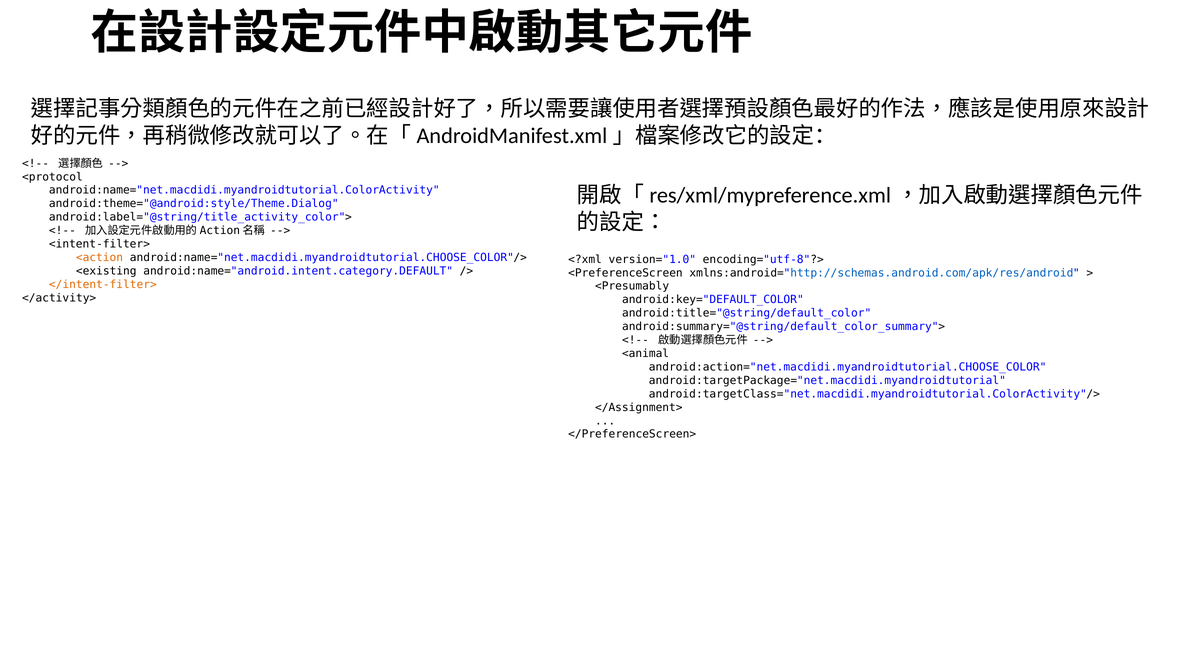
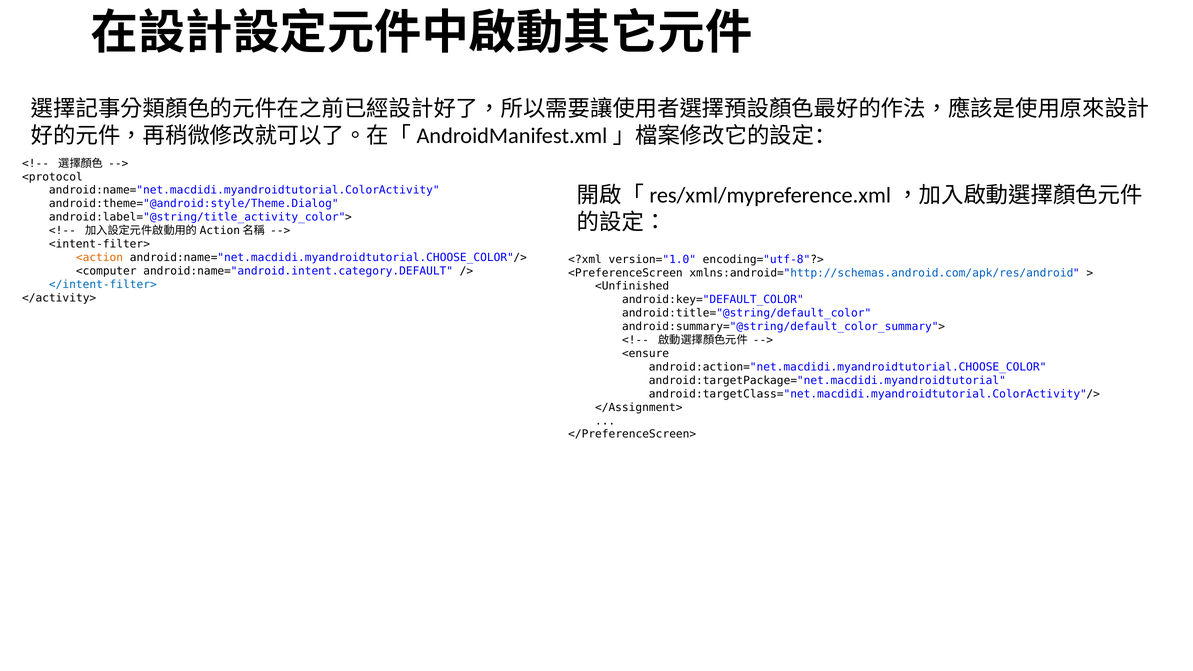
<existing: <existing -> <computer
</intent-filter> colour: orange -> blue
<Presumably: <Presumably -> <Unfinished
<animal: <animal -> <ensure
